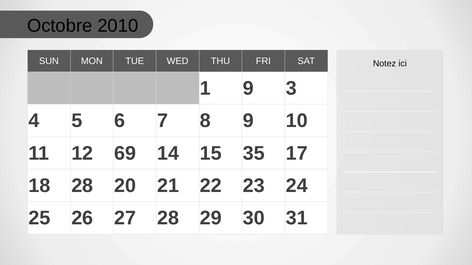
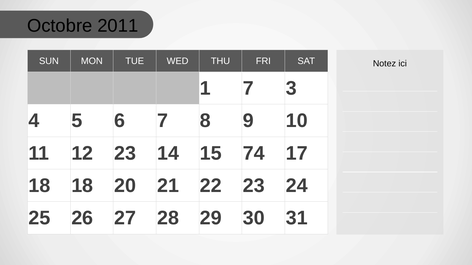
2010: 2010 -> 2011
1 9: 9 -> 7
12 69: 69 -> 23
35: 35 -> 74
18 28: 28 -> 18
